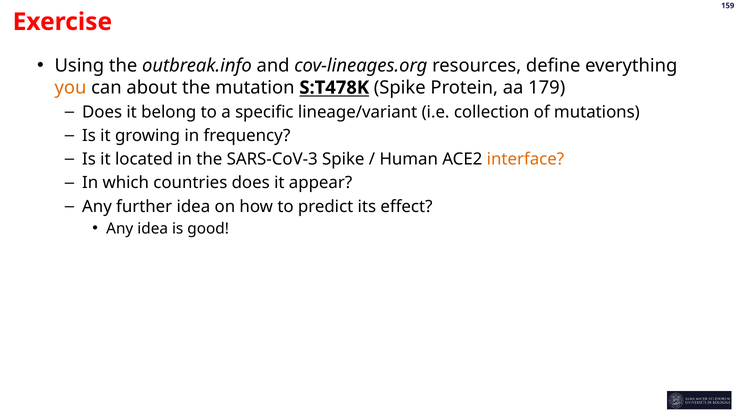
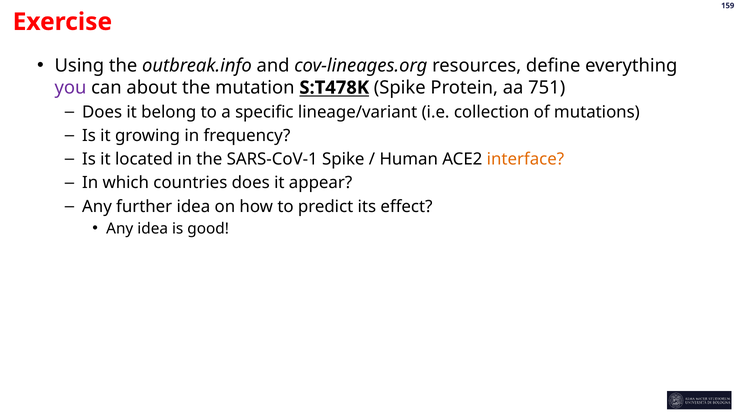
you colour: orange -> purple
179: 179 -> 751
SARS-CoV-3: SARS-CoV-3 -> SARS-CoV-1
